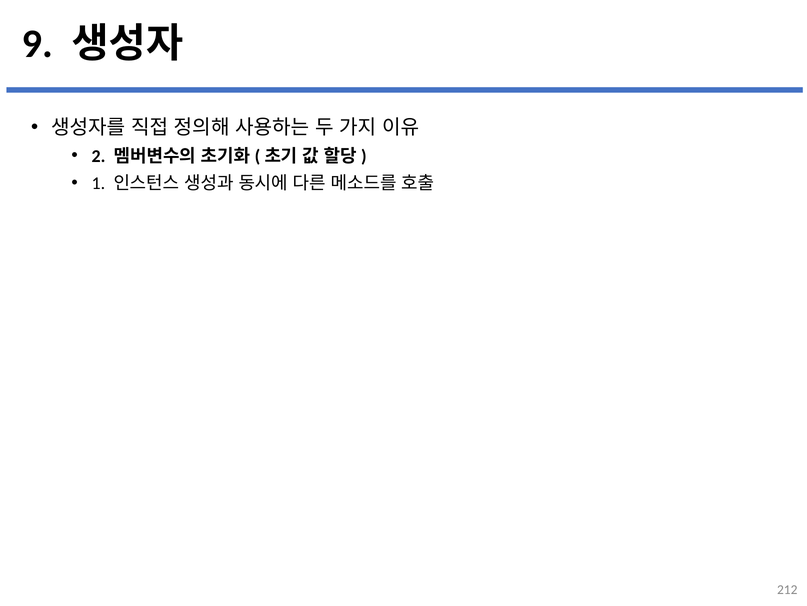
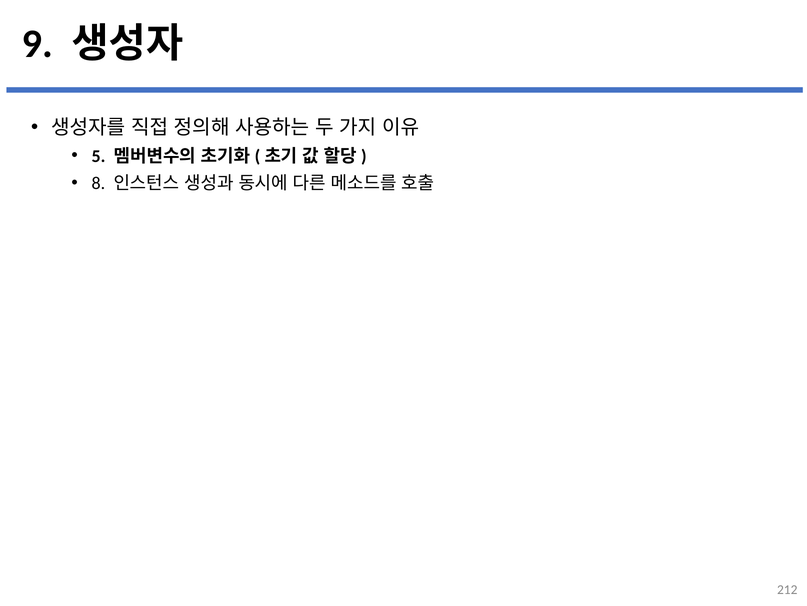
2: 2 -> 5
1: 1 -> 8
